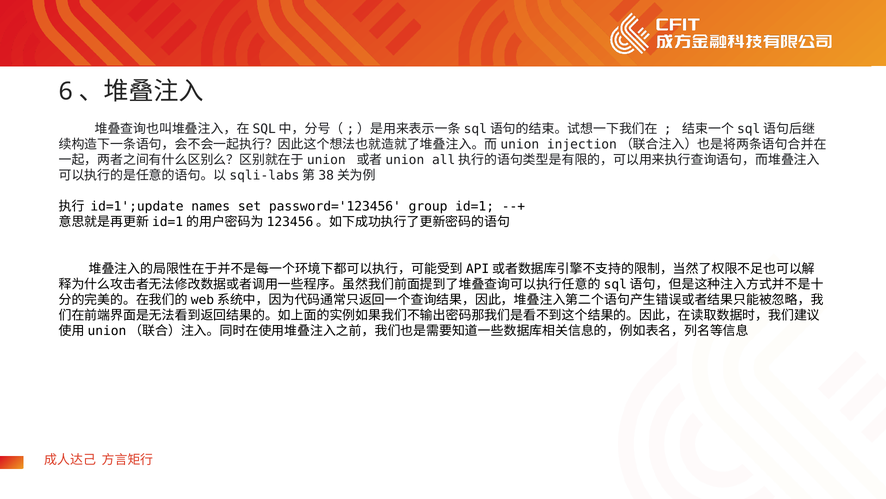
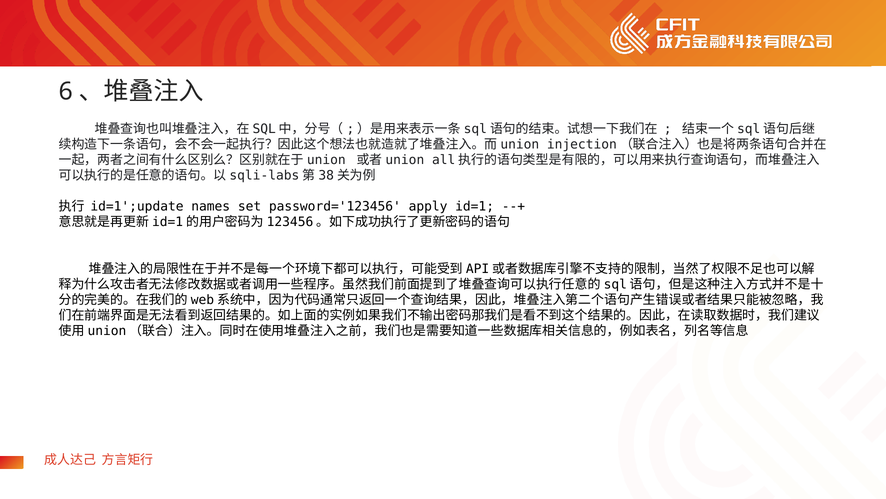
group: group -> apply
